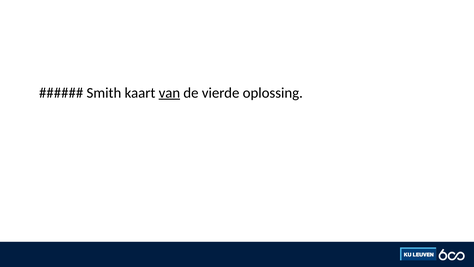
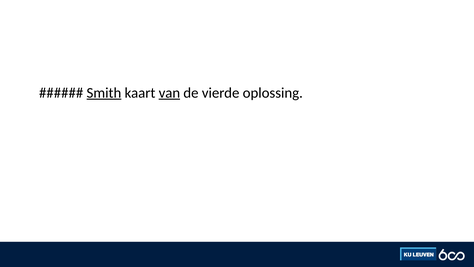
Smith underline: none -> present
